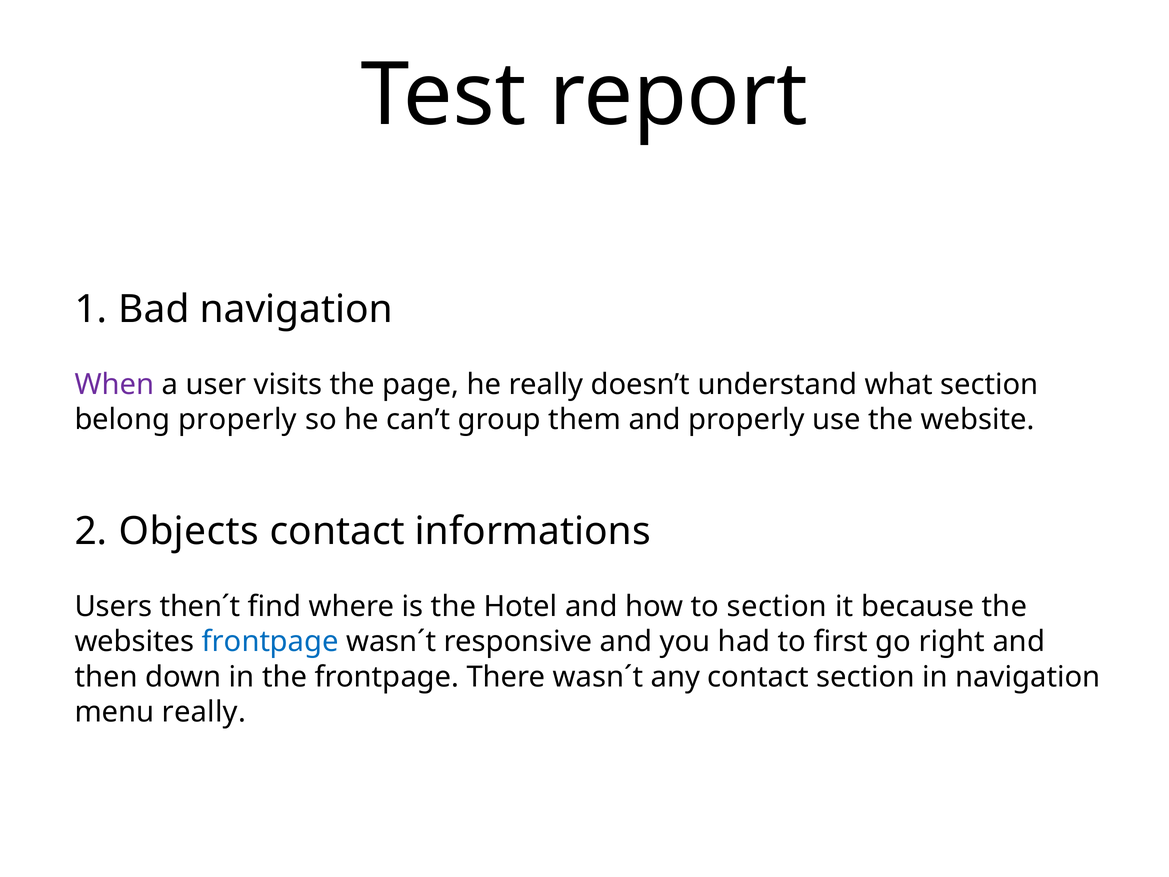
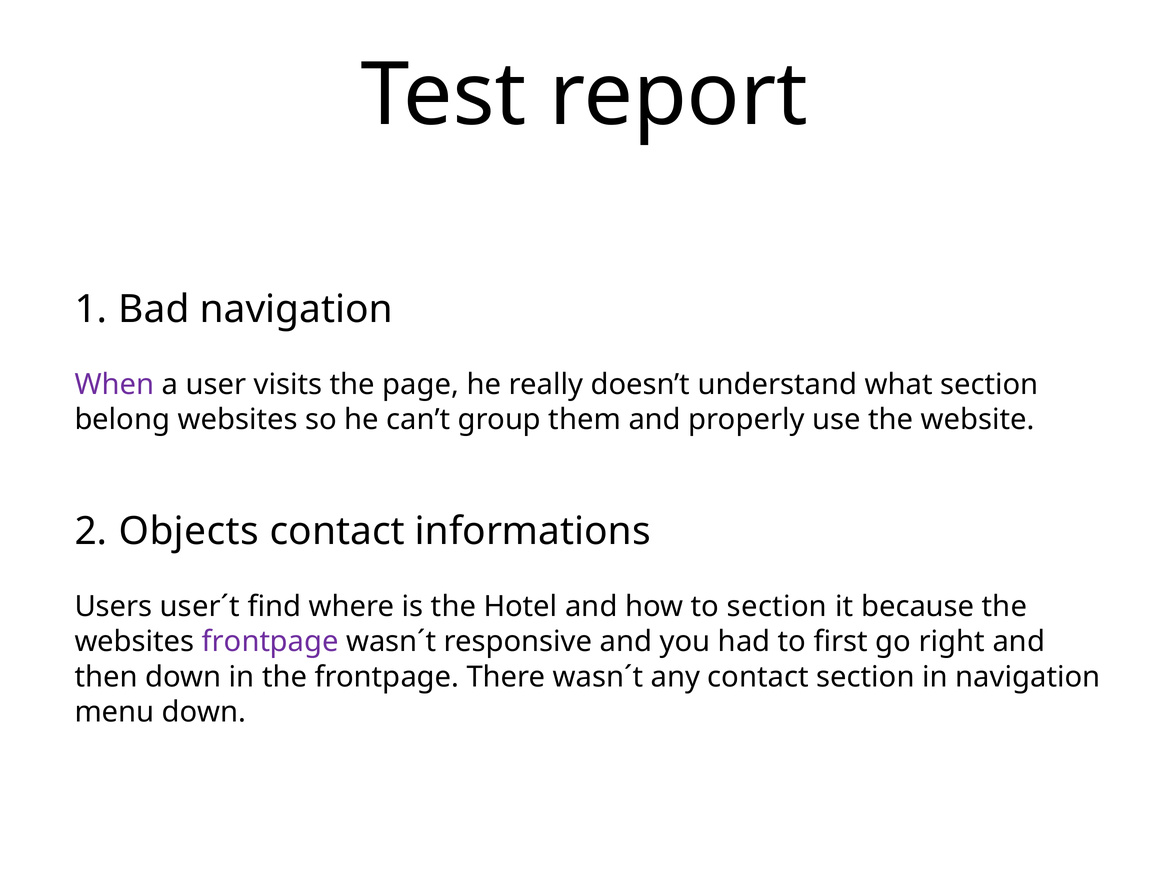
belong properly: properly -> websites
then´t: then´t -> user´t
frontpage at (270, 642) colour: blue -> purple
menu really: really -> down
